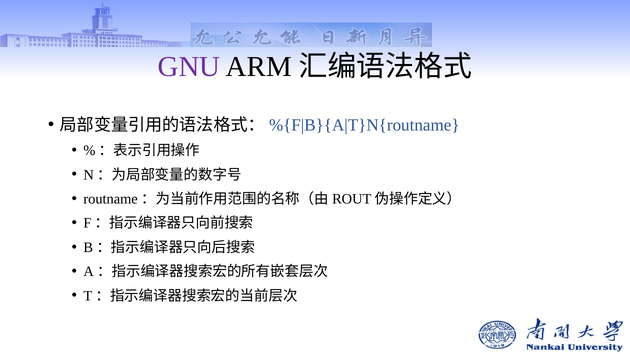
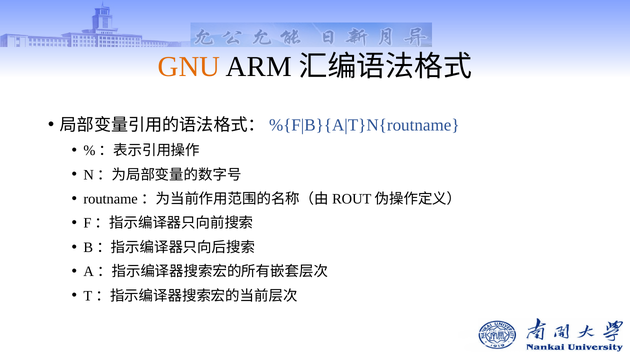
GNU colour: purple -> orange
